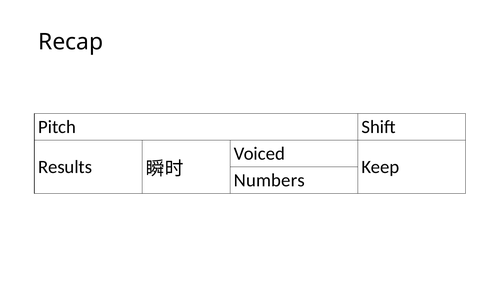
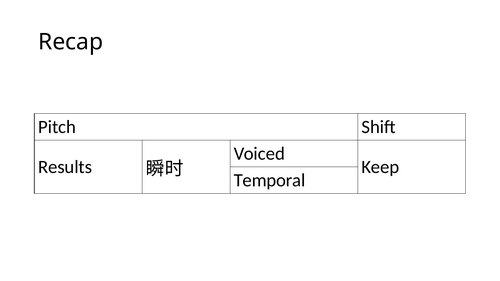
Numbers: Numbers -> Temporal
